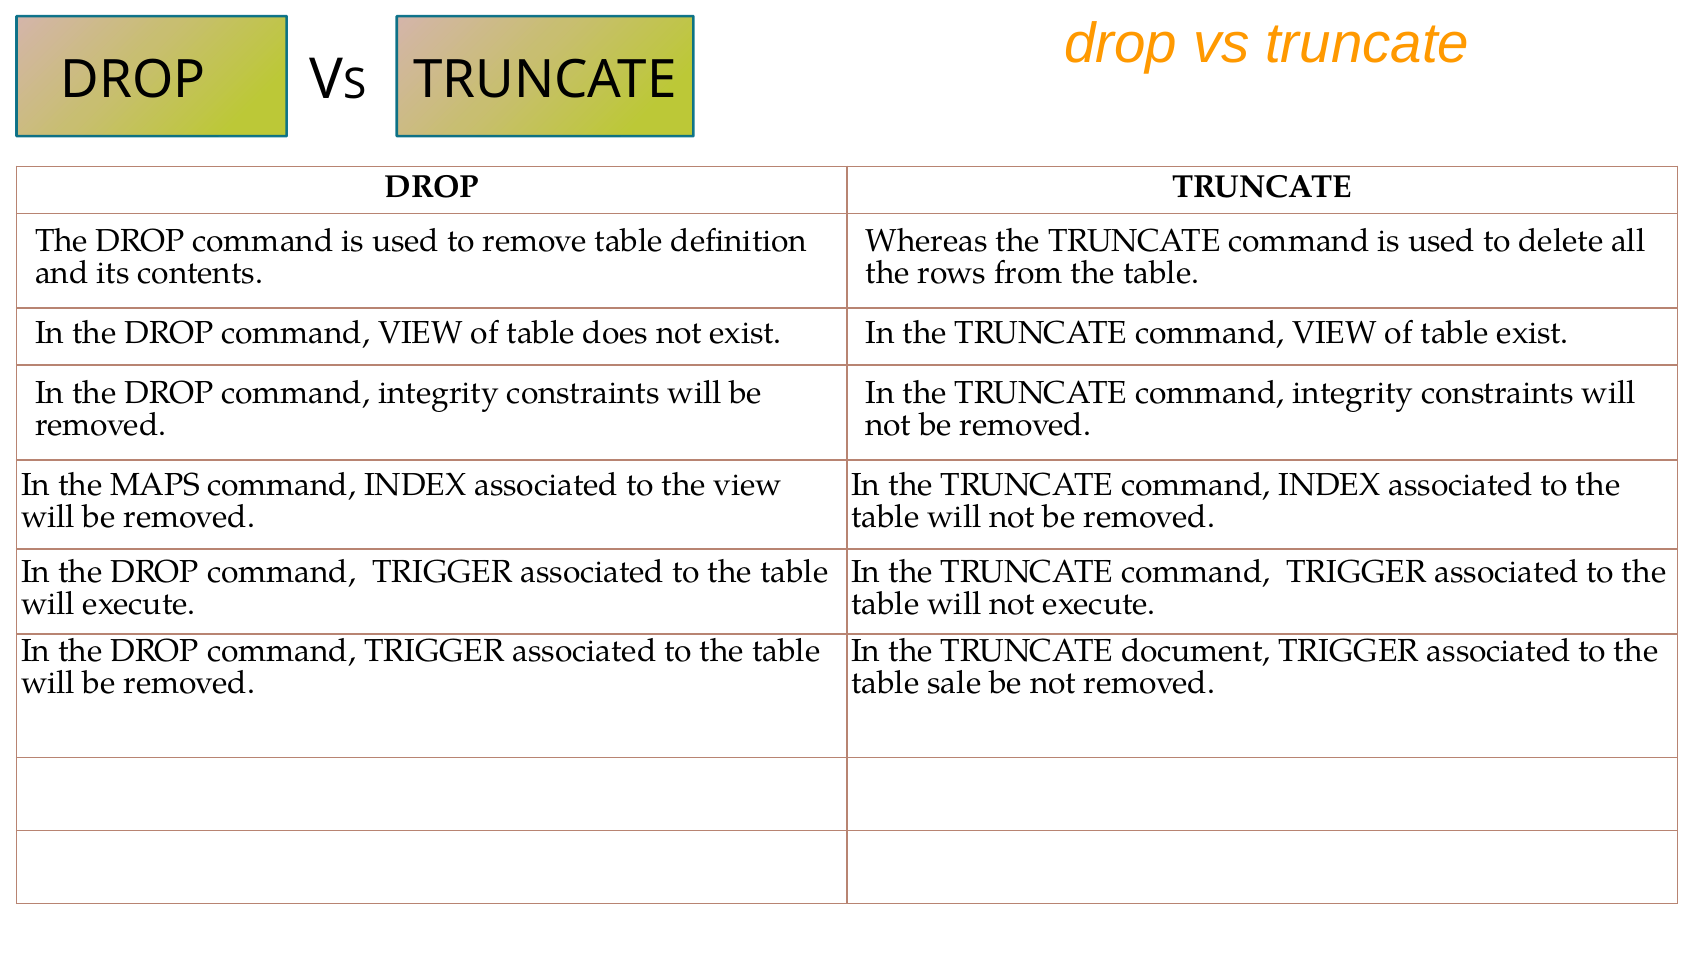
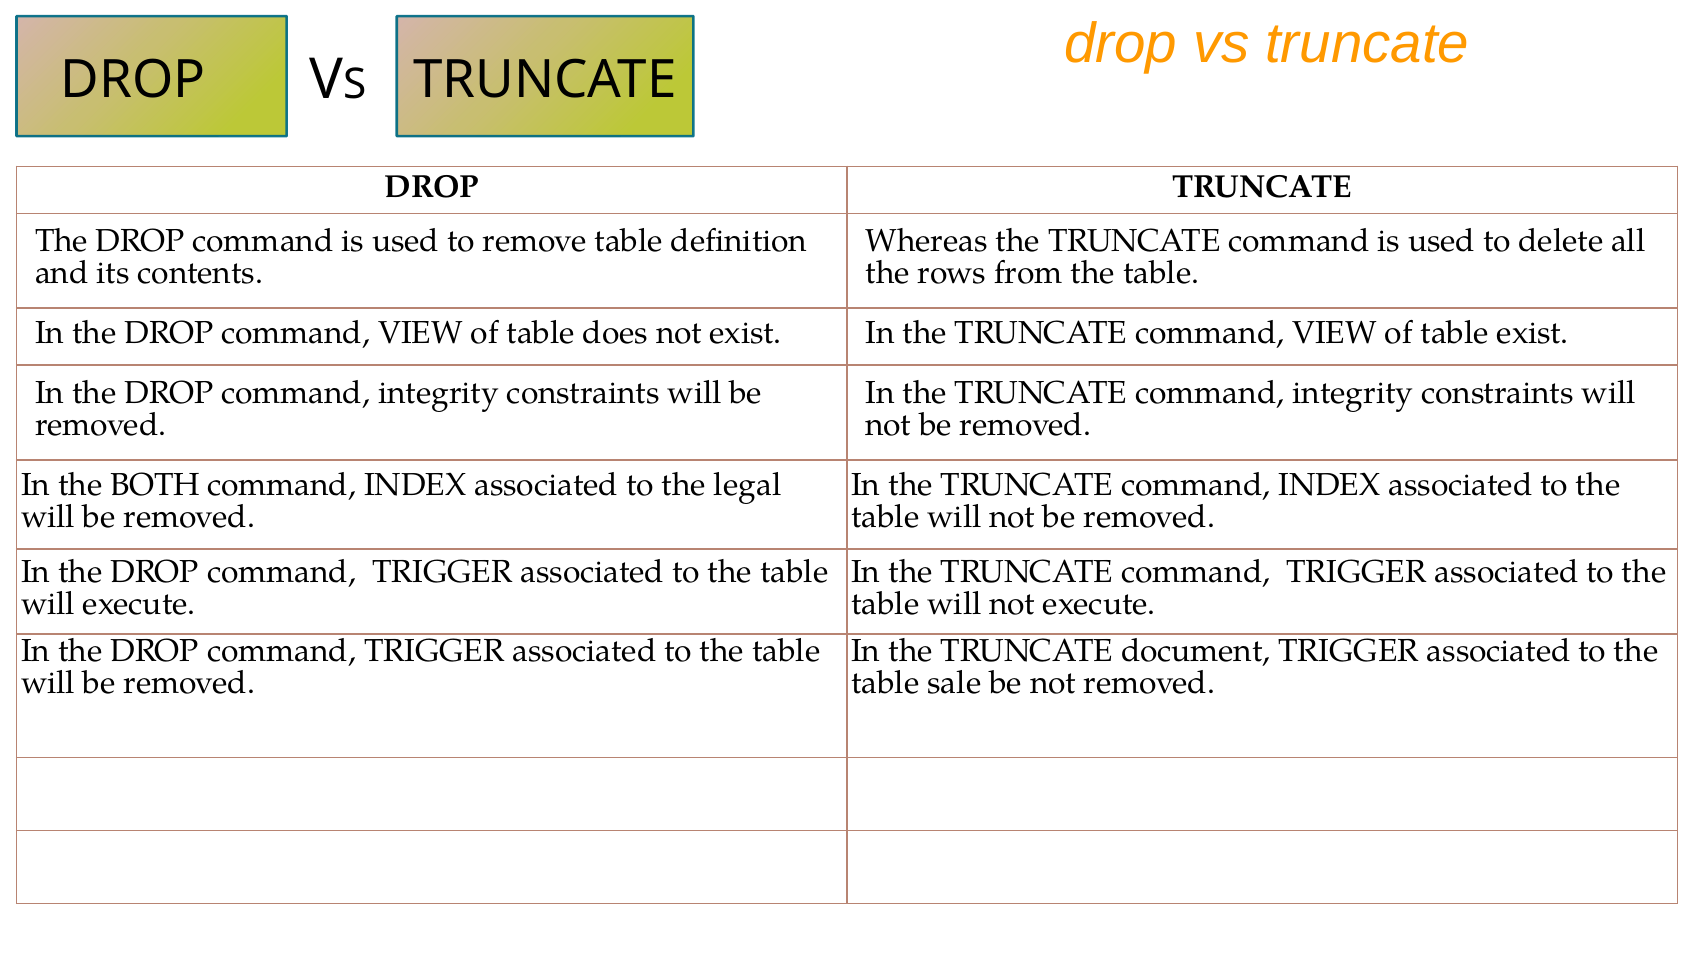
MAPS: MAPS -> BOTH
the view: view -> legal
